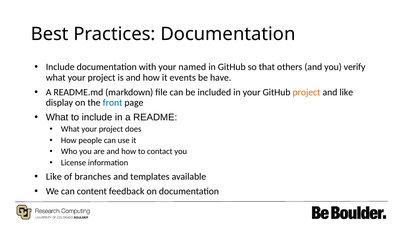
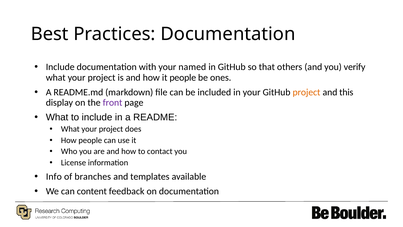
it events: events -> people
have: have -> ones
and like: like -> this
front colour: blue -> purple
Like at (54, 176): Like -> Info
